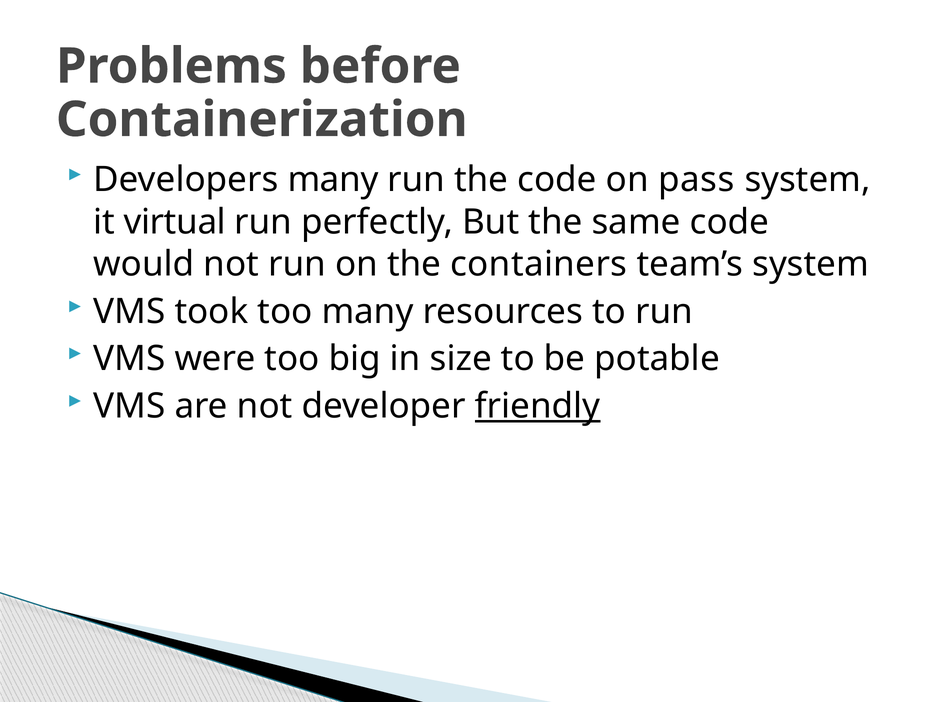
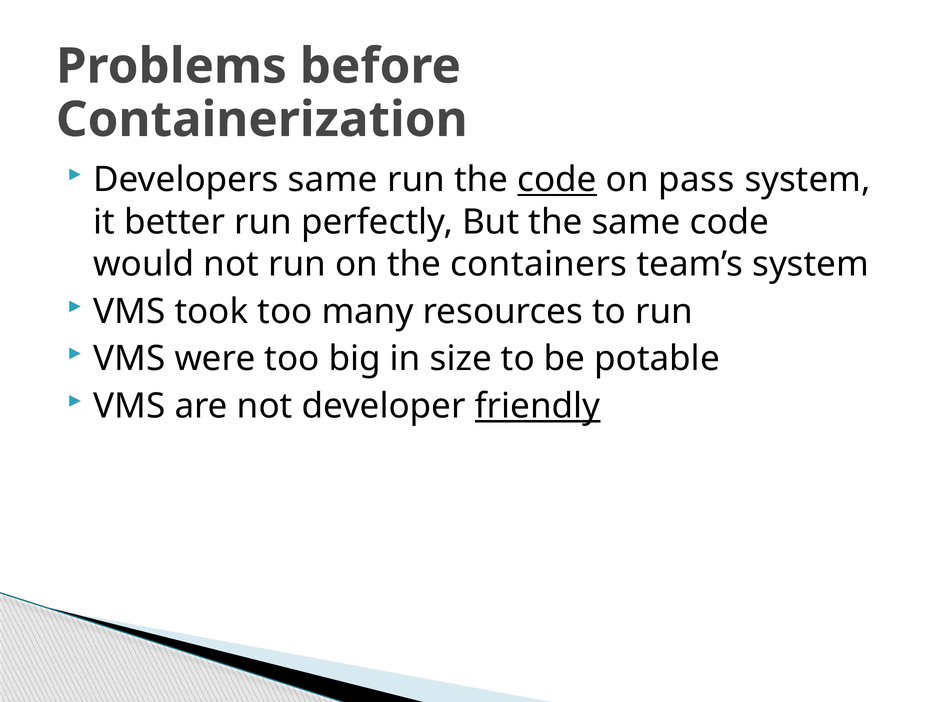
Developers many: many -> same
code at (557, 180) underline: none -> present
virtual: virtual -> better
